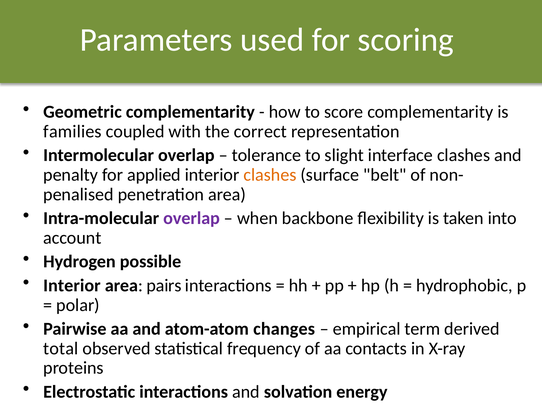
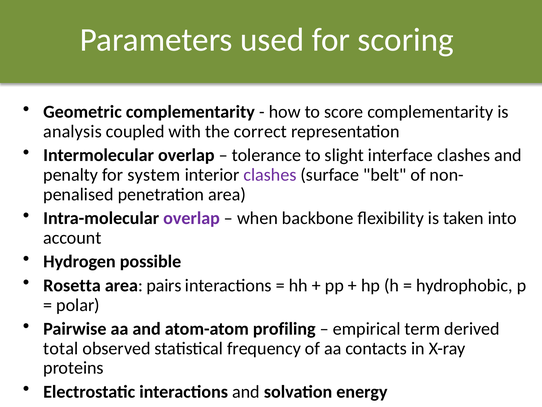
families: families -> analysis
applied: applied -> system
clashes at (270, 175) colour: orange -> purple
Interior at (72, 285): Interior -> Rosetta
changes: changes -> profiling
